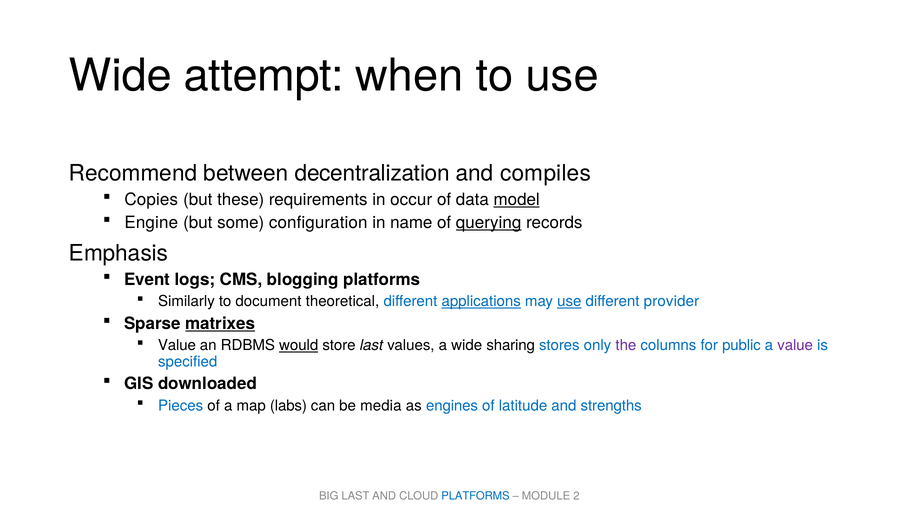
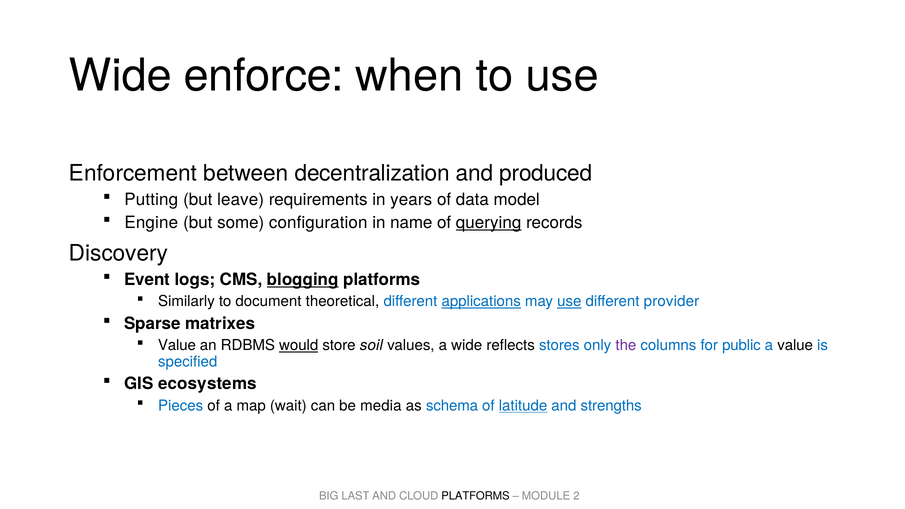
attempt: attempt -> enforce
Recommend: Recommend -> Enforcement
compiles: compiles -> produced
Copies: Copies -> Putting
these: these -> leave
occur: occur -> years
model underline: present -> none
Emphasis: Emphasis -> Discovery
blogging underline: none -> present
matrixes underline: present -> none
store last: last -> soil
sharing: sharing -> reflects
value at (795, 346) colour: purple -> black
downloaded: downloaded -> ecosystems
labs: labs -> wait
engines: engines -> schema
latitude underline: none -> present
PLATFORMS at (475, 496) colour: blue -> black
